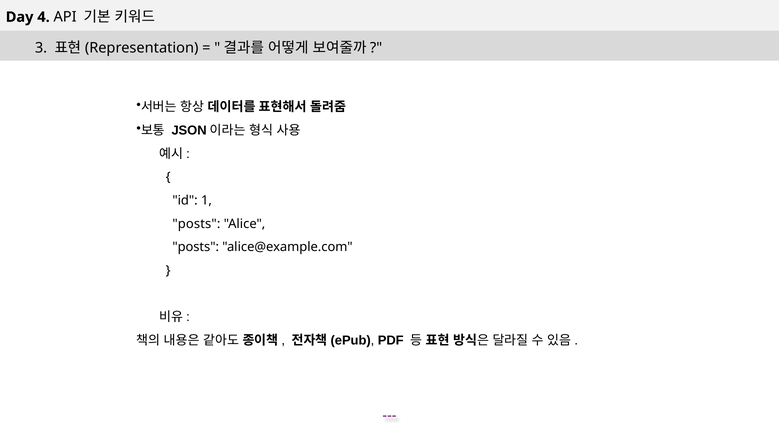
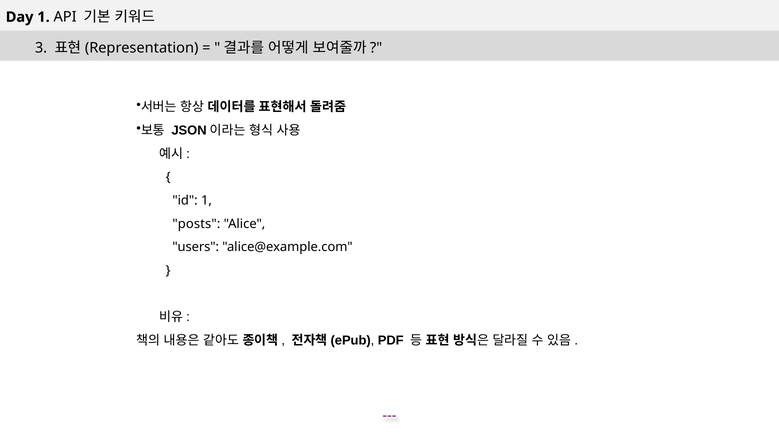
Day 4: 4 -> 1
posts at (196, 247): posts -> users
